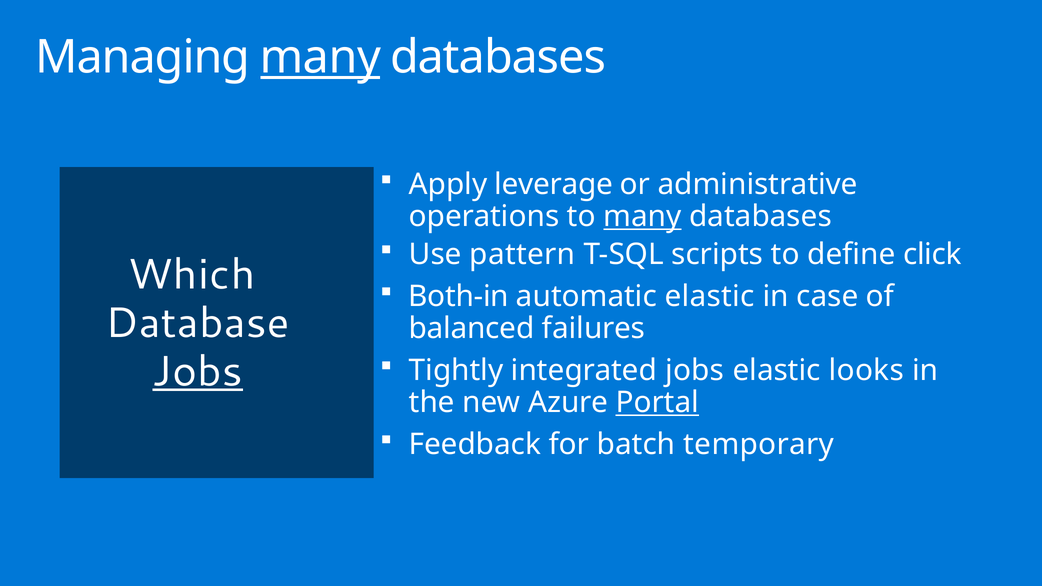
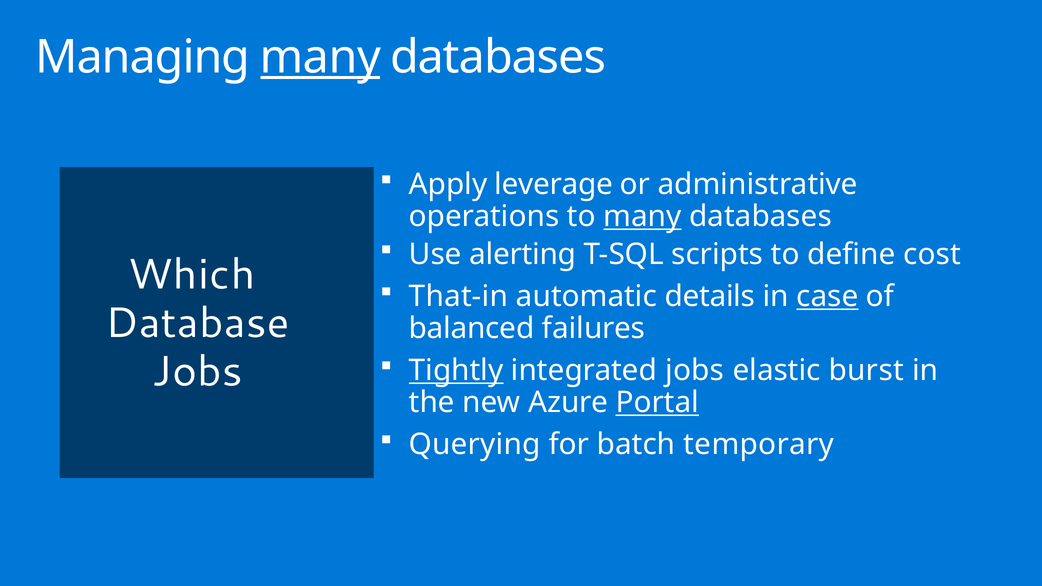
pattern: pattern -> alerting
click: click -> cost
Both-in: Both-in -> That-in
automatic elastic: elastic -> details
case underline: none -> present
Jobs at (198, 372) underline: present -> none
Tightly underline: none -> present
looks: looks -> burst
Feedback: Feedback -> Querying
